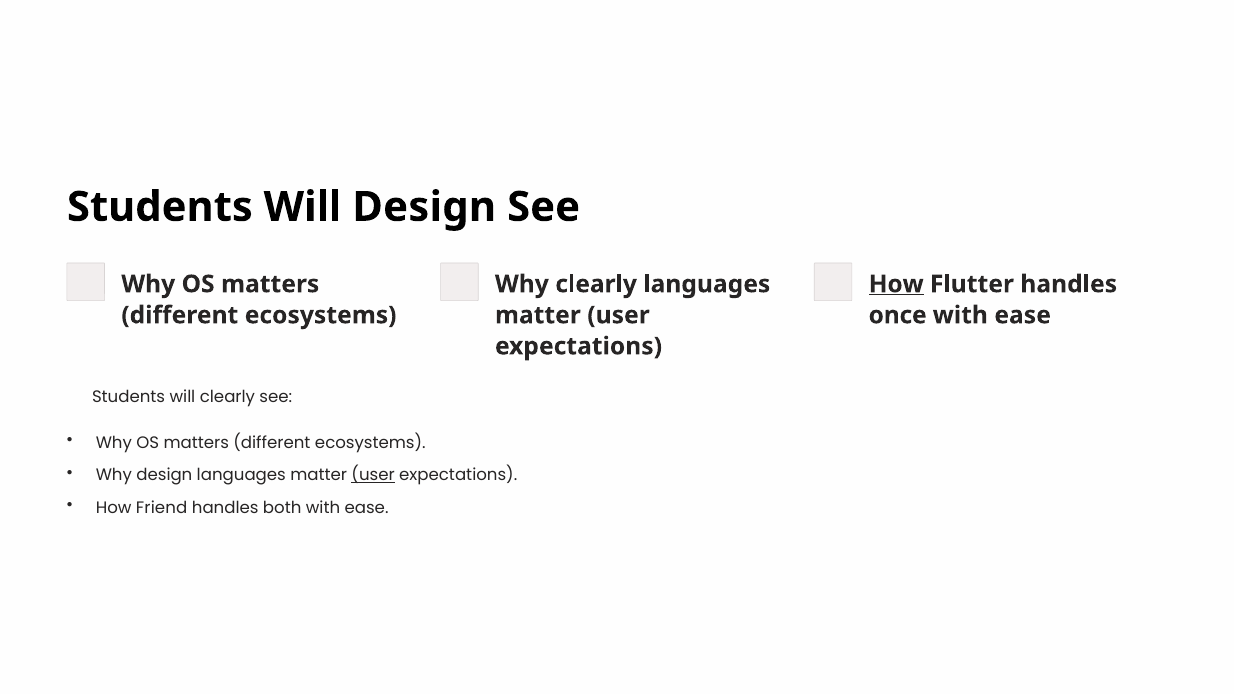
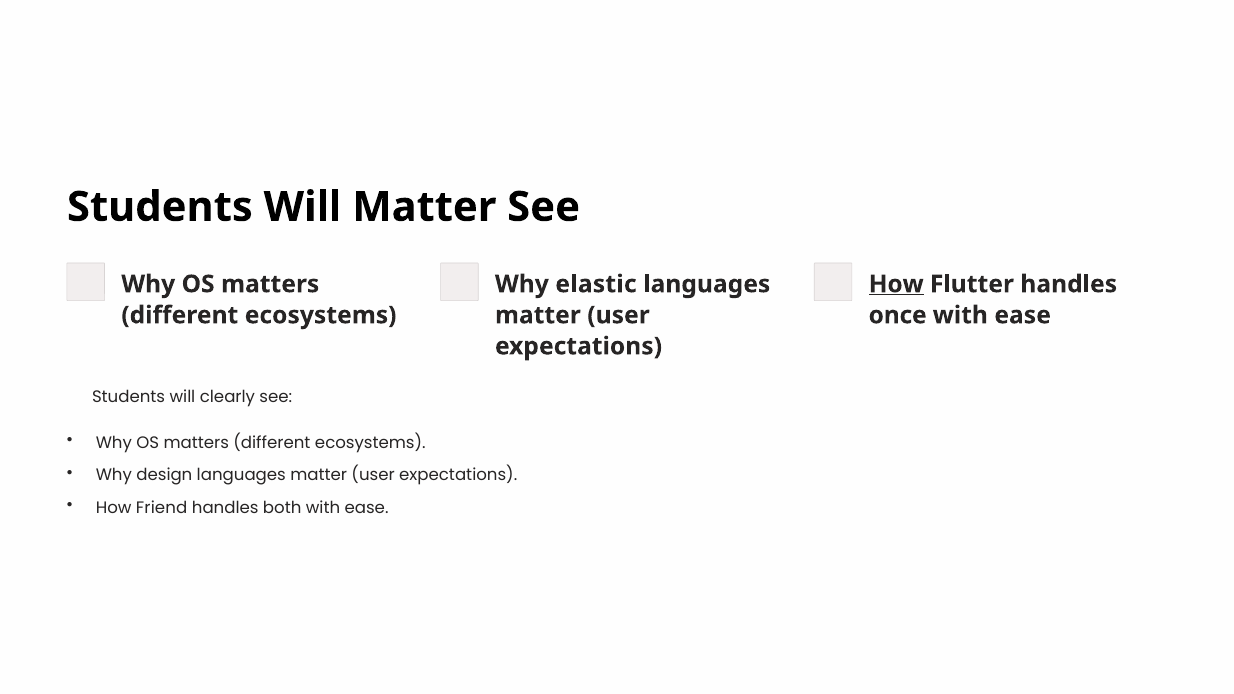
Will Design: Design -> Matter
Why clearly: clearly -> elastic
user at (373, 475) underline: present -> none
